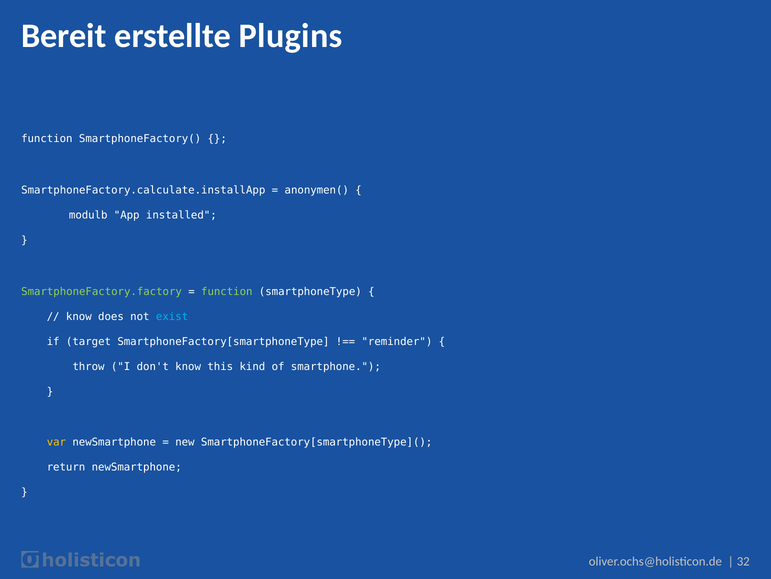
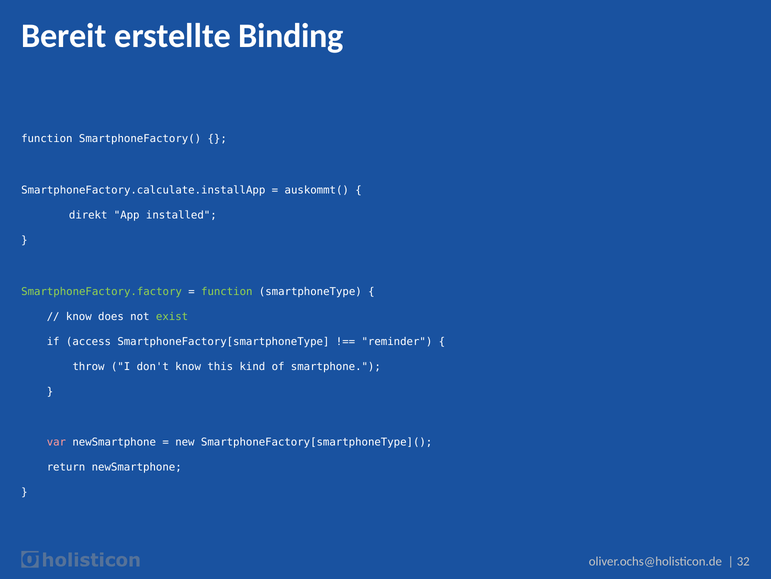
Plugins: Plugins -> Binding
anonymen(: anonymen( -> auskommt(
modulb: modulb -> direkt
exist colour: light blue -> light green
target: target -> access
var colour: yellow -> pink
